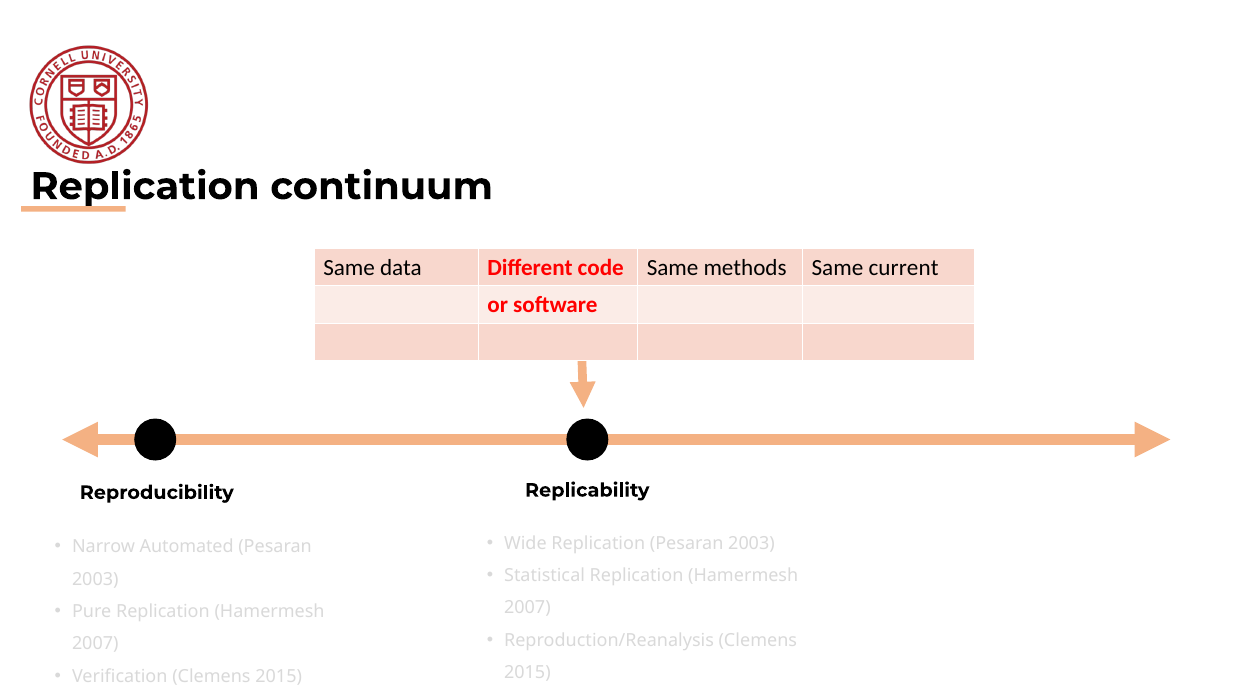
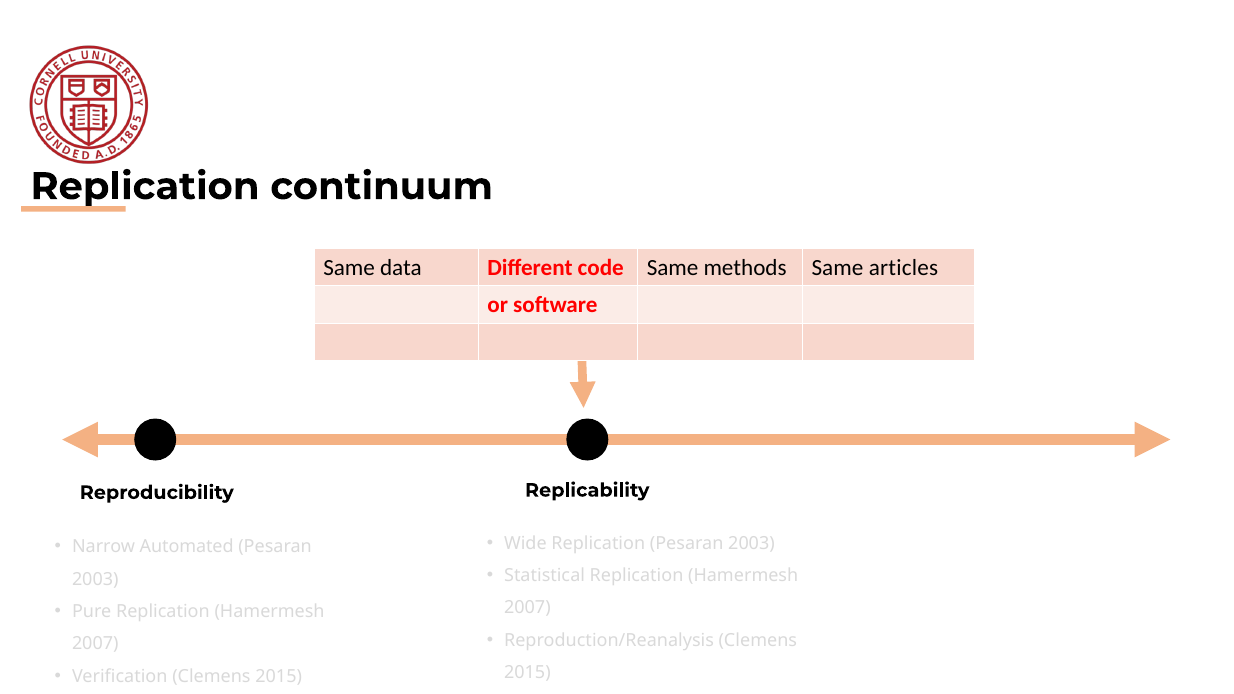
current: current -> articles
